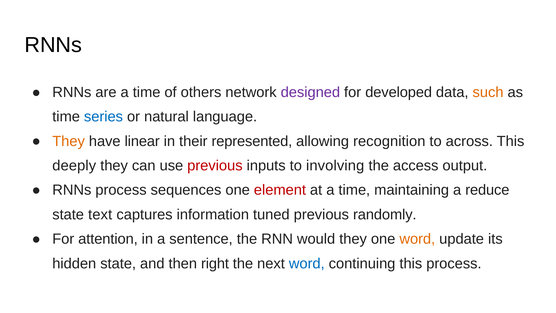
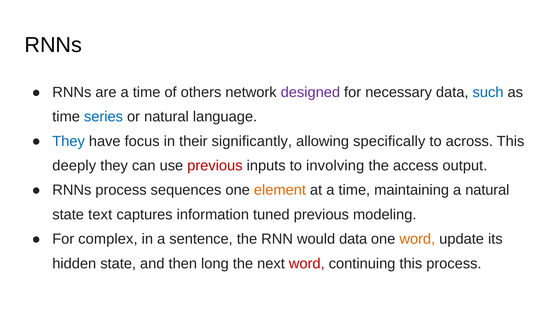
developed: developed -> necessary
such colour: orange -> blue
They at (69, 141) colour: orange -> blue
linear: linear -> focus
represented: represented -> significantly
recognition: recognition -> specifically
element colour: red -> orange
a reduce: reduce -> natural
randomly: randomly -> modeling
attention: attention -> complex
would they: they -> data
right: right -> long
word at (307, 263) colour: blue -> red
